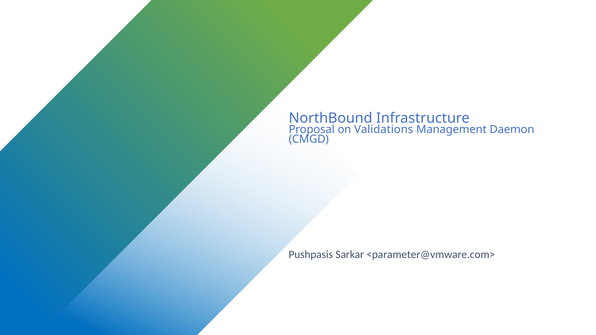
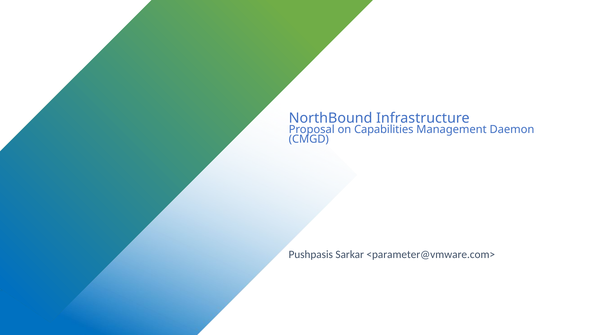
Validations: Validations -> Capabilities
